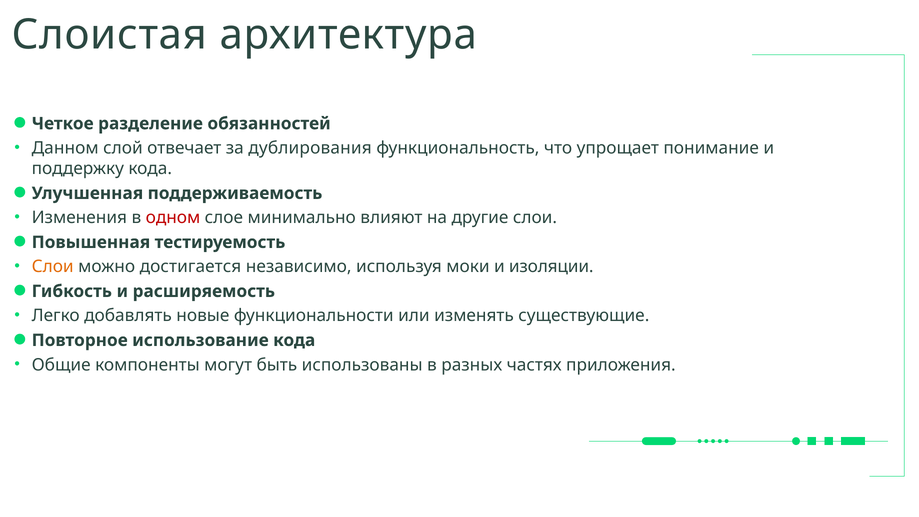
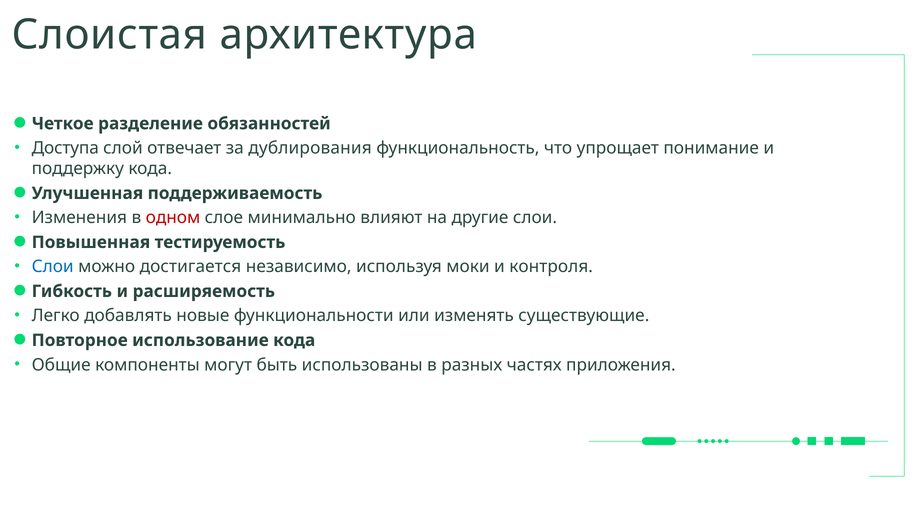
Данном: Данном -> Доступа
Слои at (53, 267) colour: orange -> blue
изоляции: изоляции -> контроля
